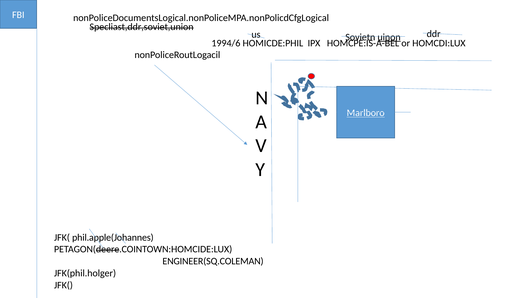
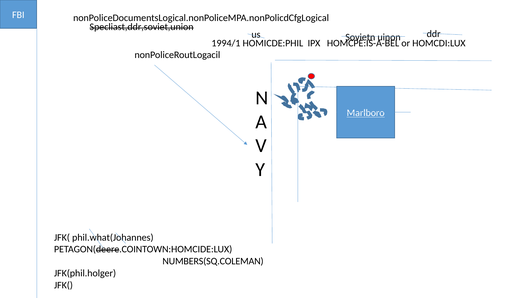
uinon underline: present -> none
1994/6: 1994/6 -> 1994/1
phil.apple(Johannes: phil.apple(Johannes -> phil.what(Johannes
ENGINEER(SQ.COLEMAN: ENGINEER(SQ.COLEMAN -> NUMBERS(SQ.COLEMAN
